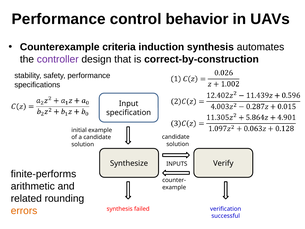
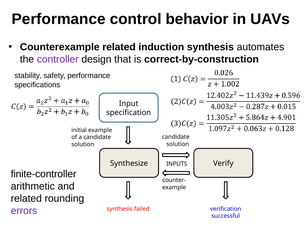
Counterexample criteria: criteria -> related
finite-performs: finite-performs -> finite-controller
errors colour: orange -> purple
